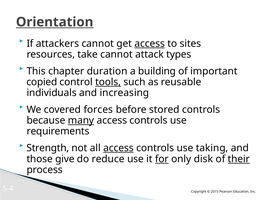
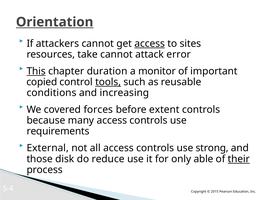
types: types -> error
This underline: none -> present
building: building -> monitor
individuals: individuals -> conditions
stored: stored -> extent
many underline: present -> none
Strength: Strength -> External
access at (118, 148) underline: present -> none
taking: taking -> strong
give: give -> disk
for underline: present -> none
disk: disk -> able
